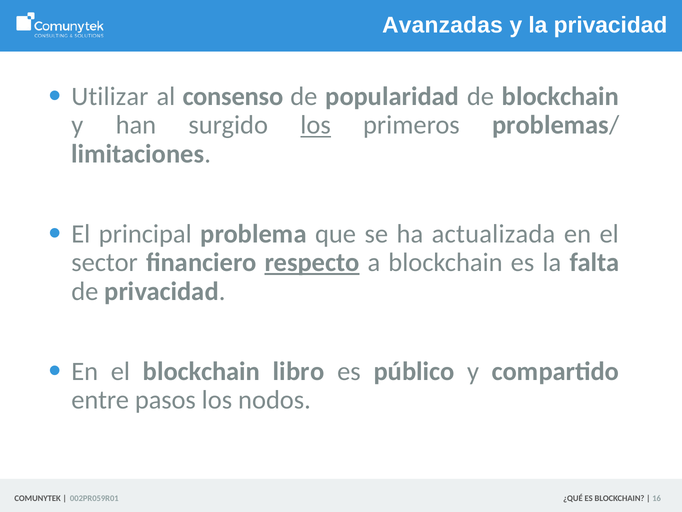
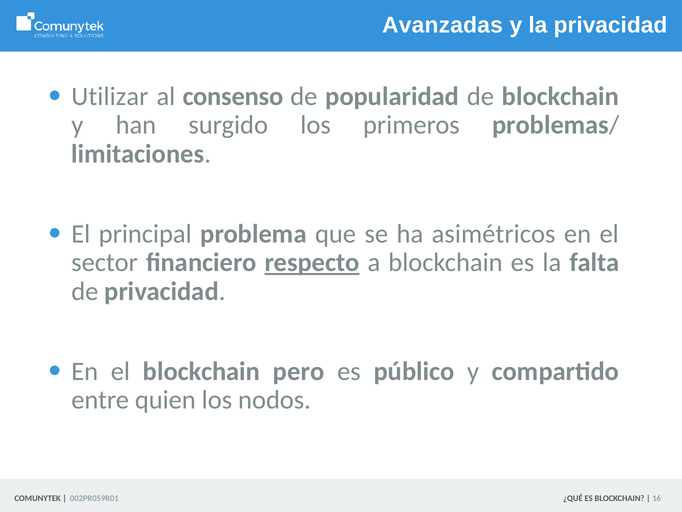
los at (316, 125) underline: present -> none
actualizada: actualizada -> asimétricos
libro: libro -> pero
pasos: pasos -> quien
